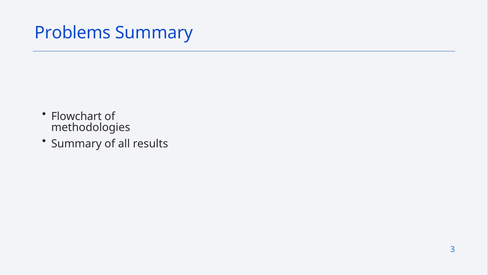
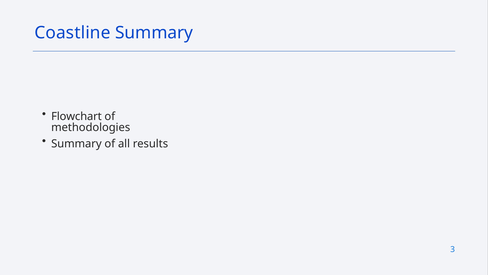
Problems: Problems -> Coastline
